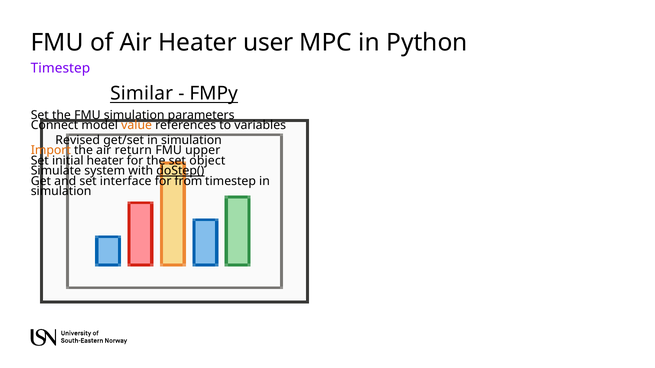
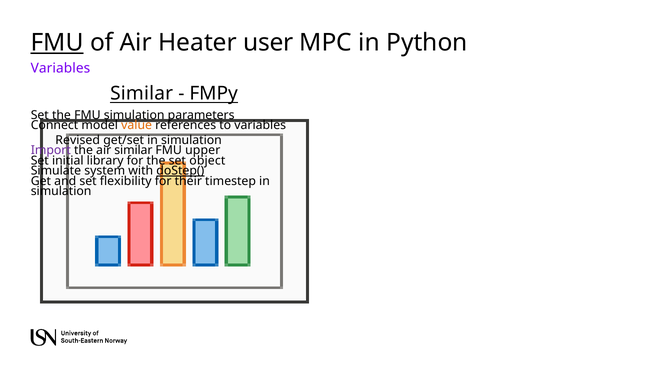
FMU at (57, 43) underline: none -> present
Timestep at (60, 69): Timestep -> Variables
Import colour: orange -> purple
air return: return -> similar
initial heater: heater -> library
interface: interface -> flexibility
from: from -> their
